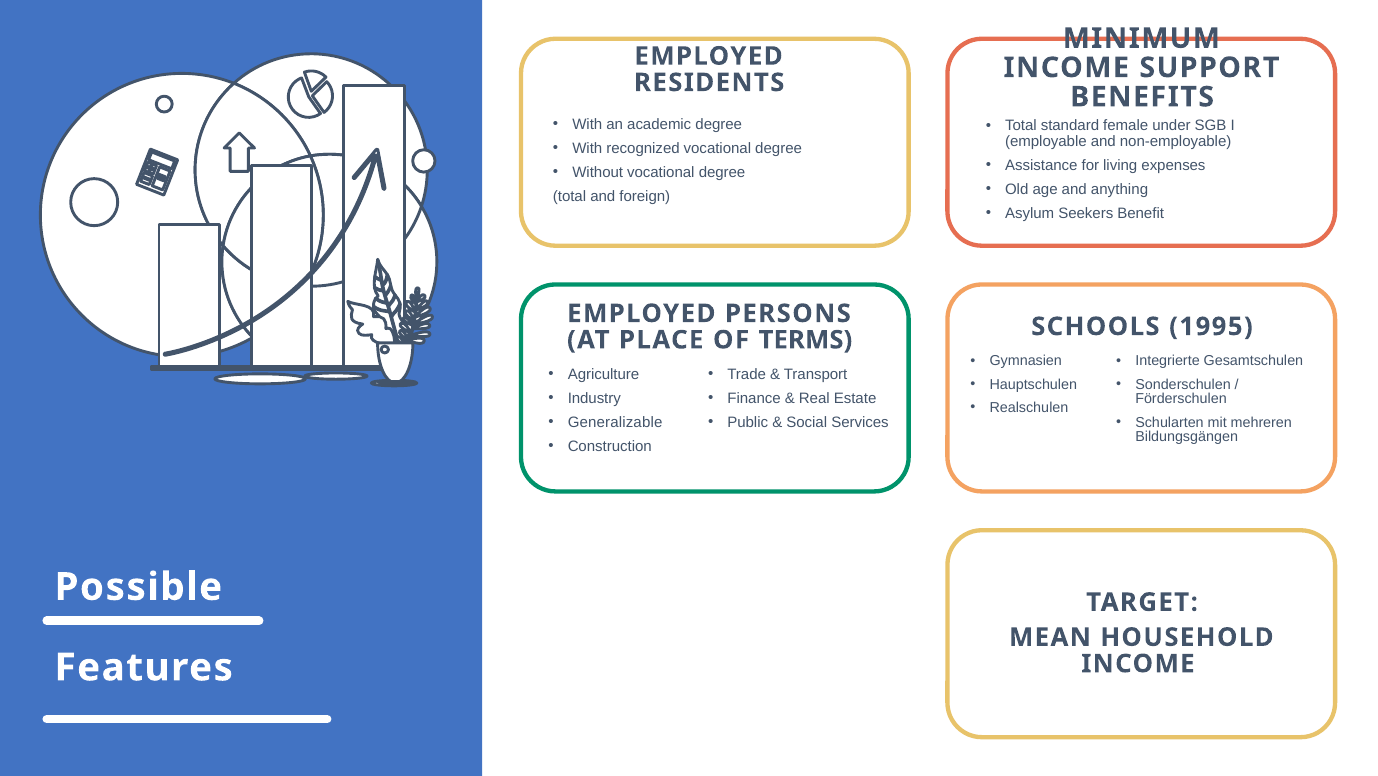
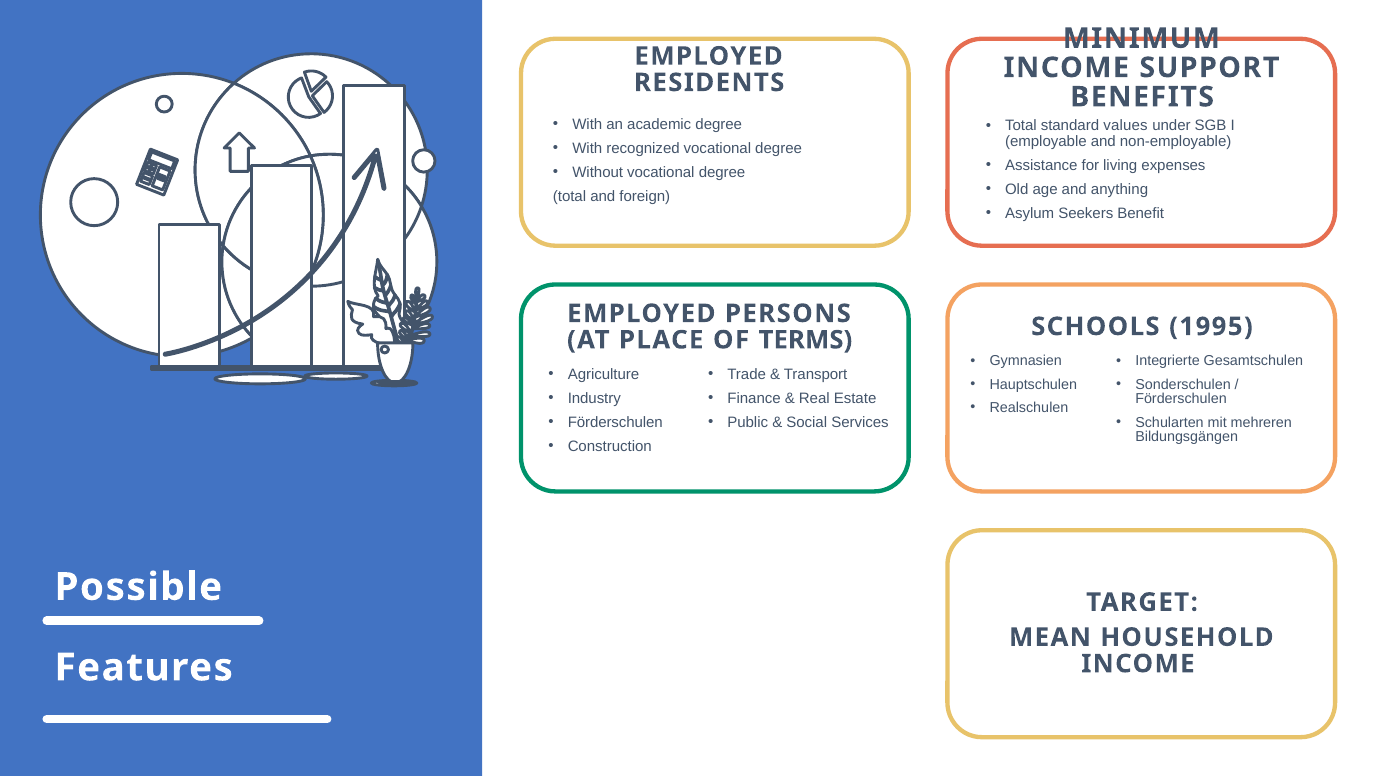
female: female -> values
Generalizable at (615, 422): Generalizable -> Förderschulen
